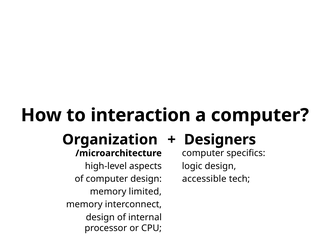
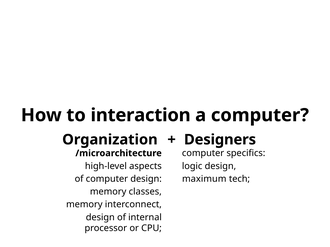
accessible: accessible -> maximum
limited: limited -> classes
